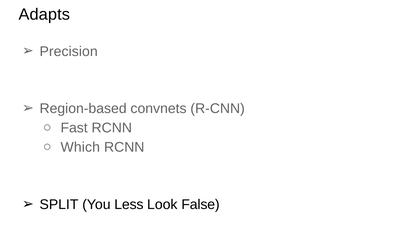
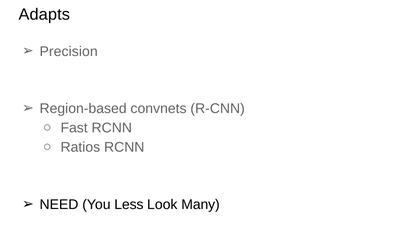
Which: Which -> Ratios
SPLIT: SPLIT -> NEED
False: False -> Many
